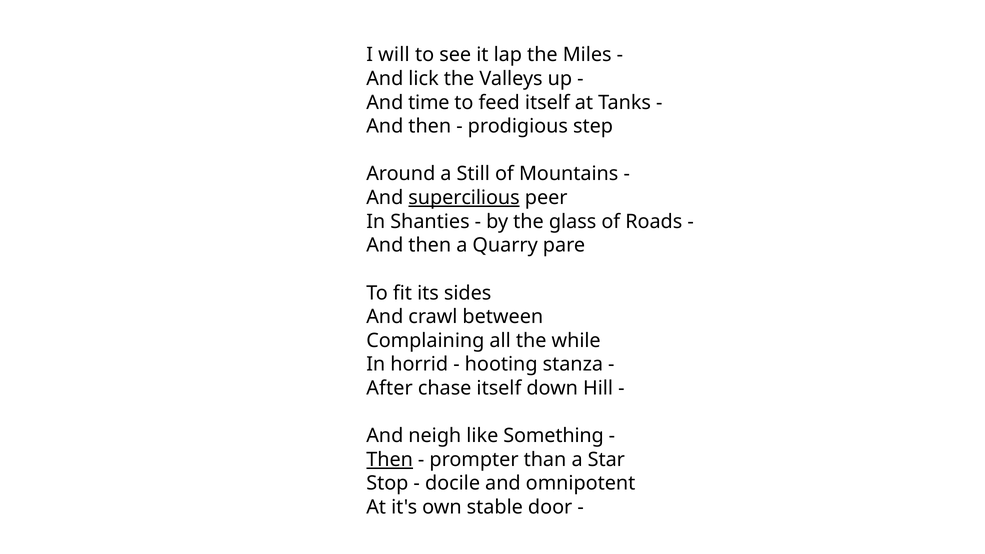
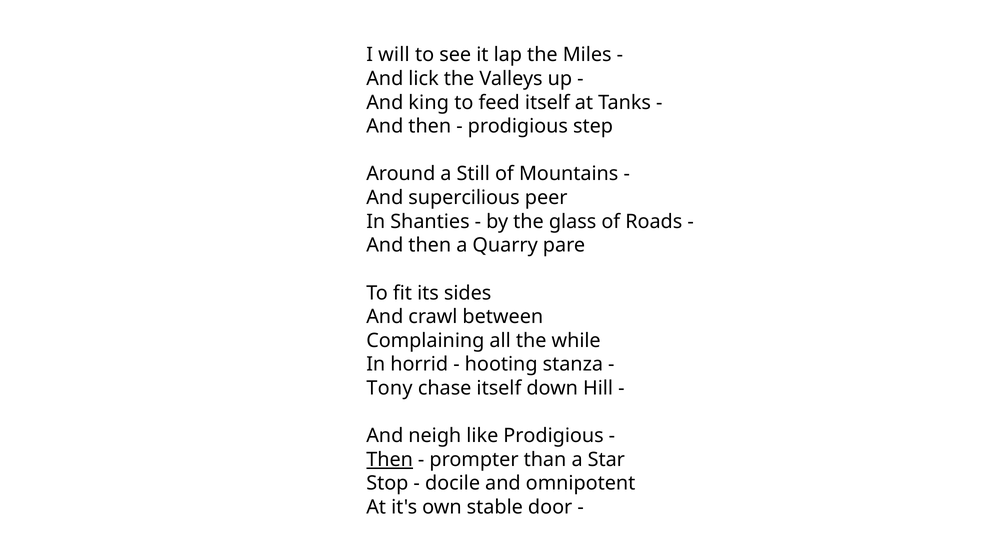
time: time -> king
supercilious underline: present -> none
After: After -> Tony
like Something: Something -> Prodigious
